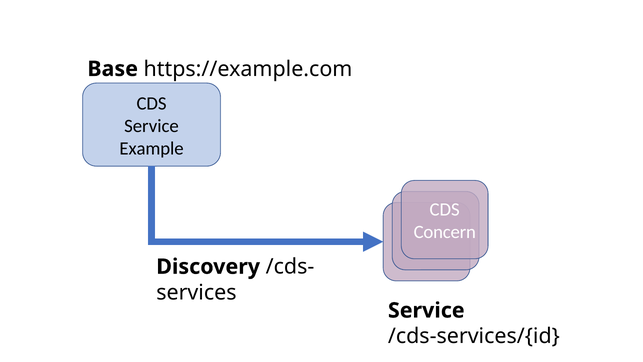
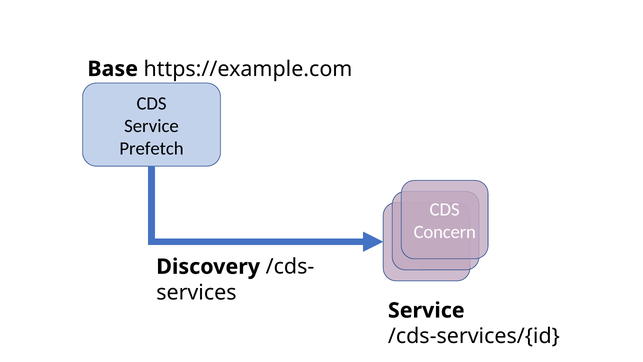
Example: Example -> Prefetch
